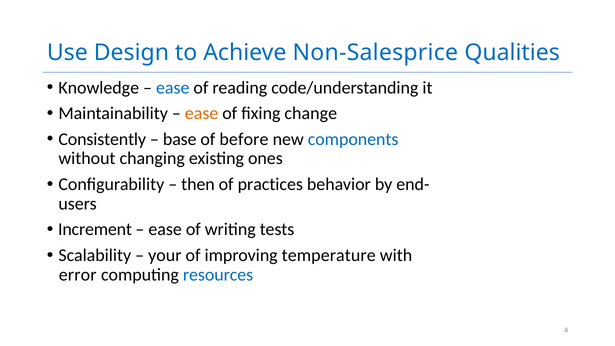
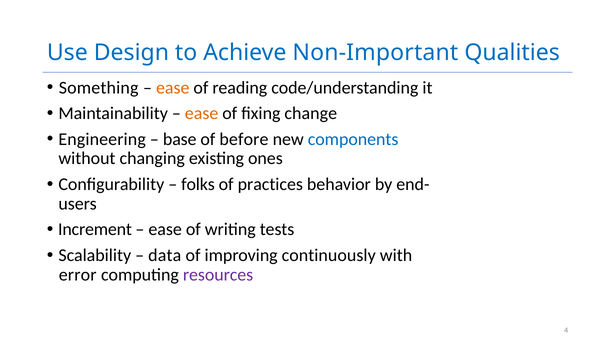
Non-Salesprice: Non-Salesprice -> Non-Important
Knowledge: Knowledge -> Something
ease at (173, 88) colour: blue -> orange
Consistently: Consistently -> Engineering
then: then -> folks
your: your -> data
temperature: temperature -> continuously
resources colour: blue -> purple
